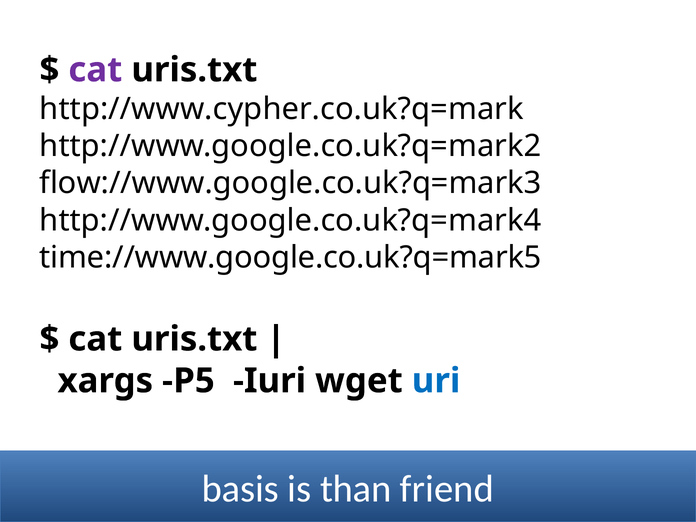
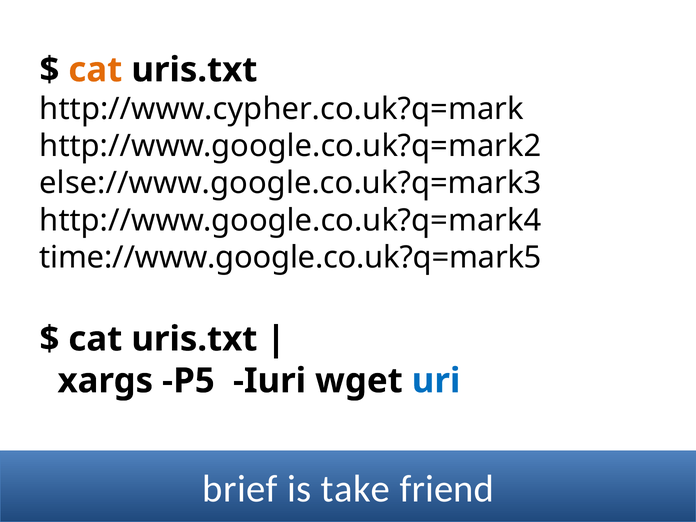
cat at (95, 70) colour: purple -> orange
flow://www.google.co.uk?q=mark3: flow://www.google.co.uk?q=mark3 -> else://www.google.co.uk?q=mark3
basis: basis -> brief
than: than -> take
